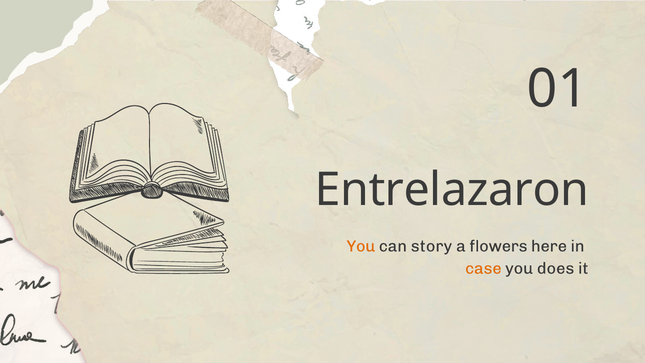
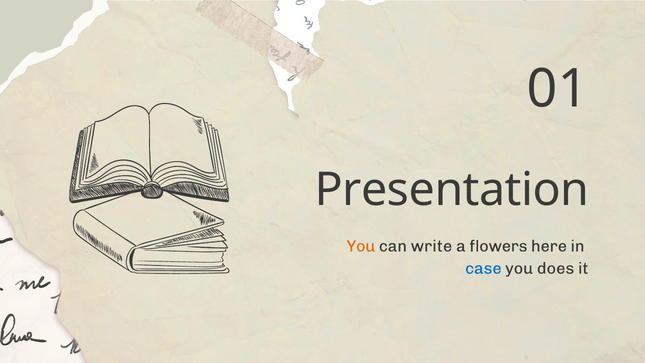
Entrelazaron: Entrelazaron -> Presentation
story: story -> write
case colour: orange -> blue
